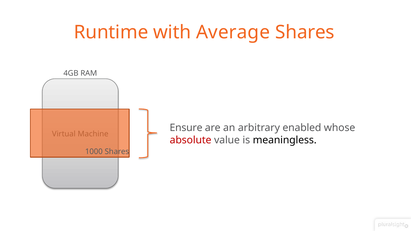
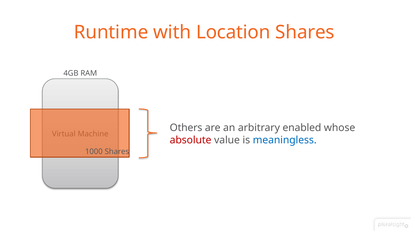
Average: Average -> Location
Ensure: Ensure -> Others
meaningless colour: black -> blue
